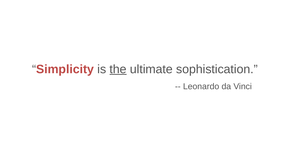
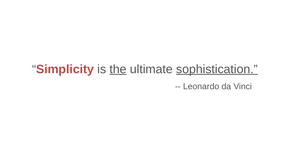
sophistication underline: none -> present
